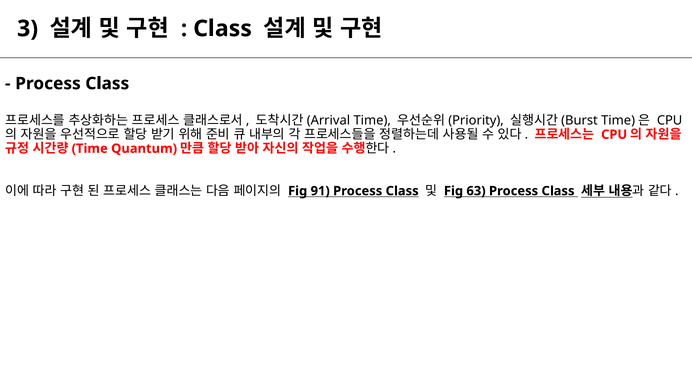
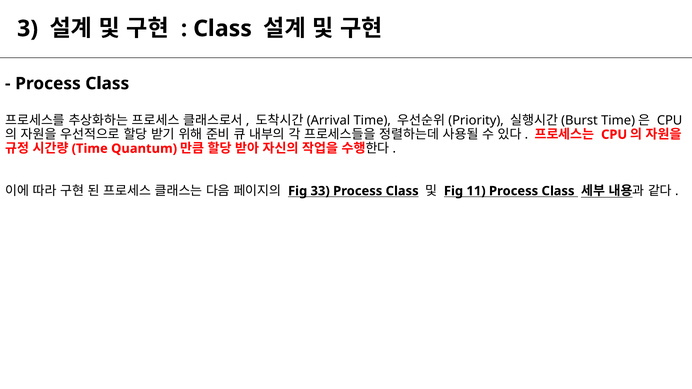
91: 91 -> 33
63: 63 -> 11
